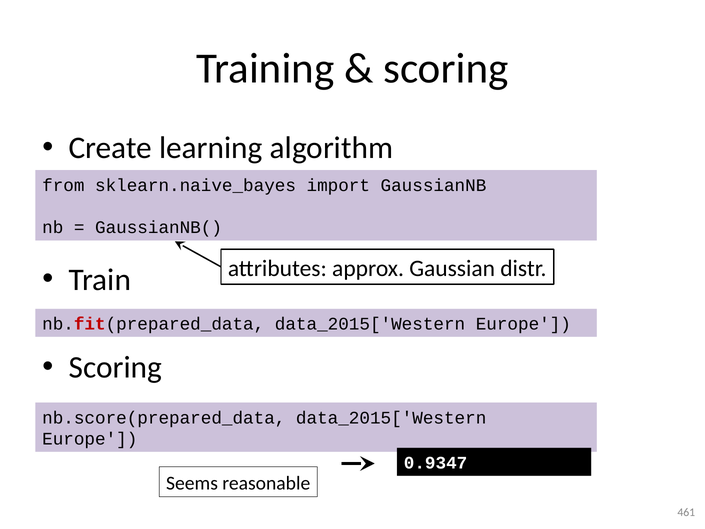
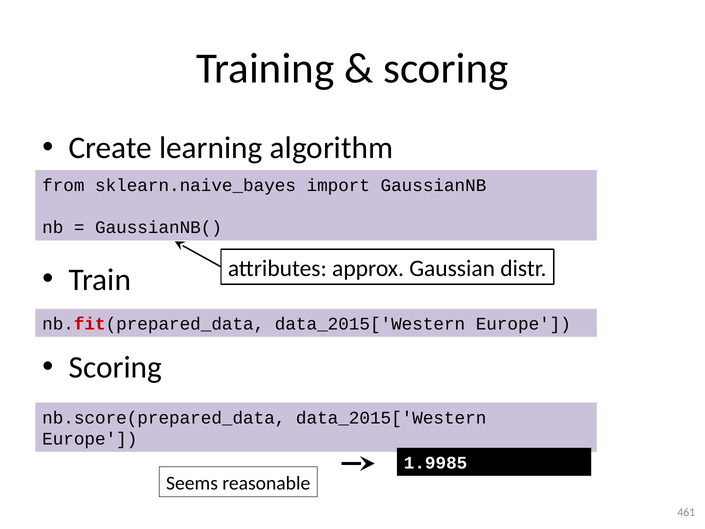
0.9347: 0.9347 -> 1.9985
